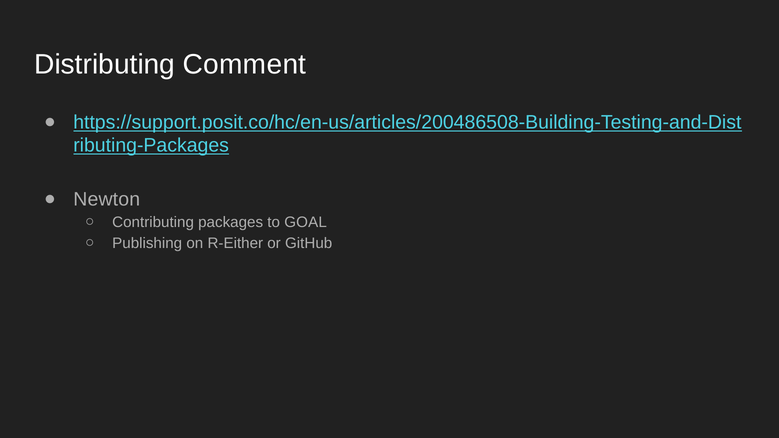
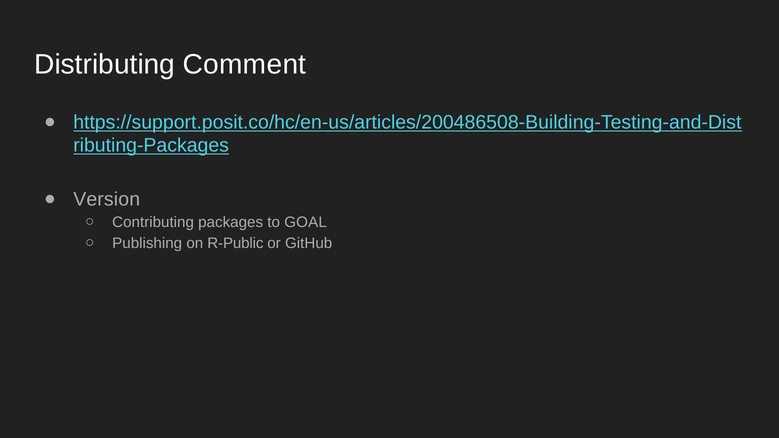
Newton: Newton -> Version
R-Either: R-Either -> R-Public
